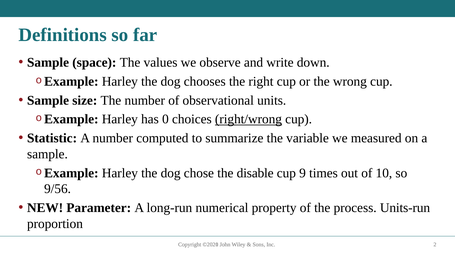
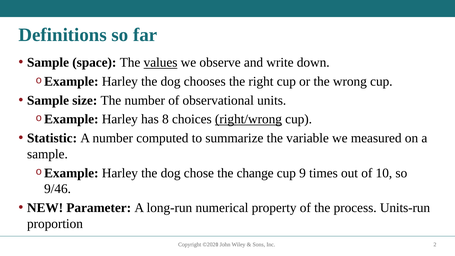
values underline: none -> present
0: 0 -> 8
disable: disable -> change
9/56: 9/56 -> 9/46
